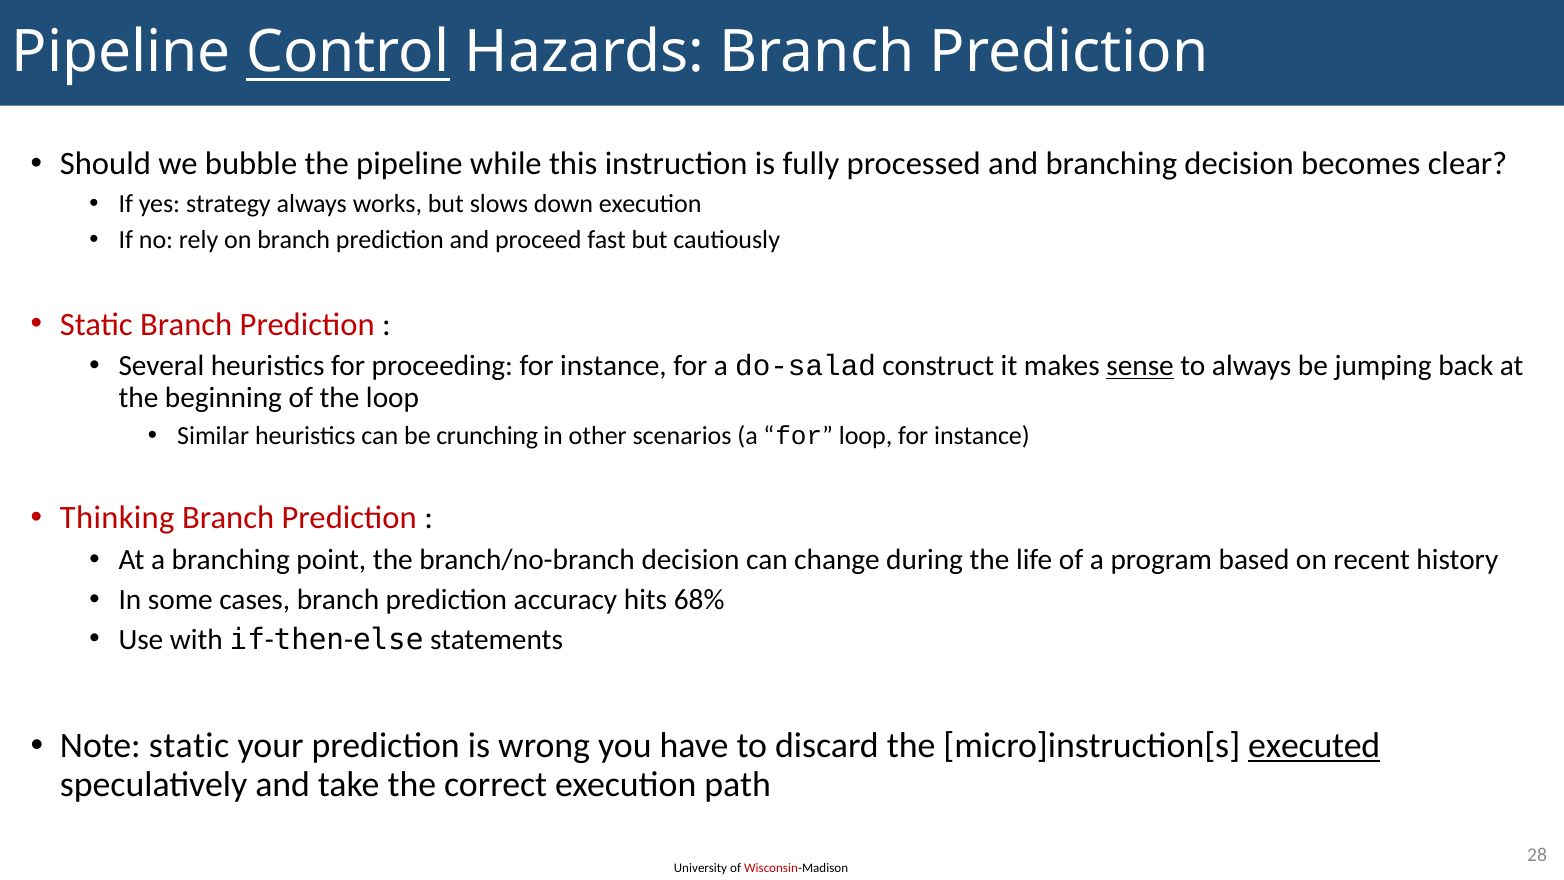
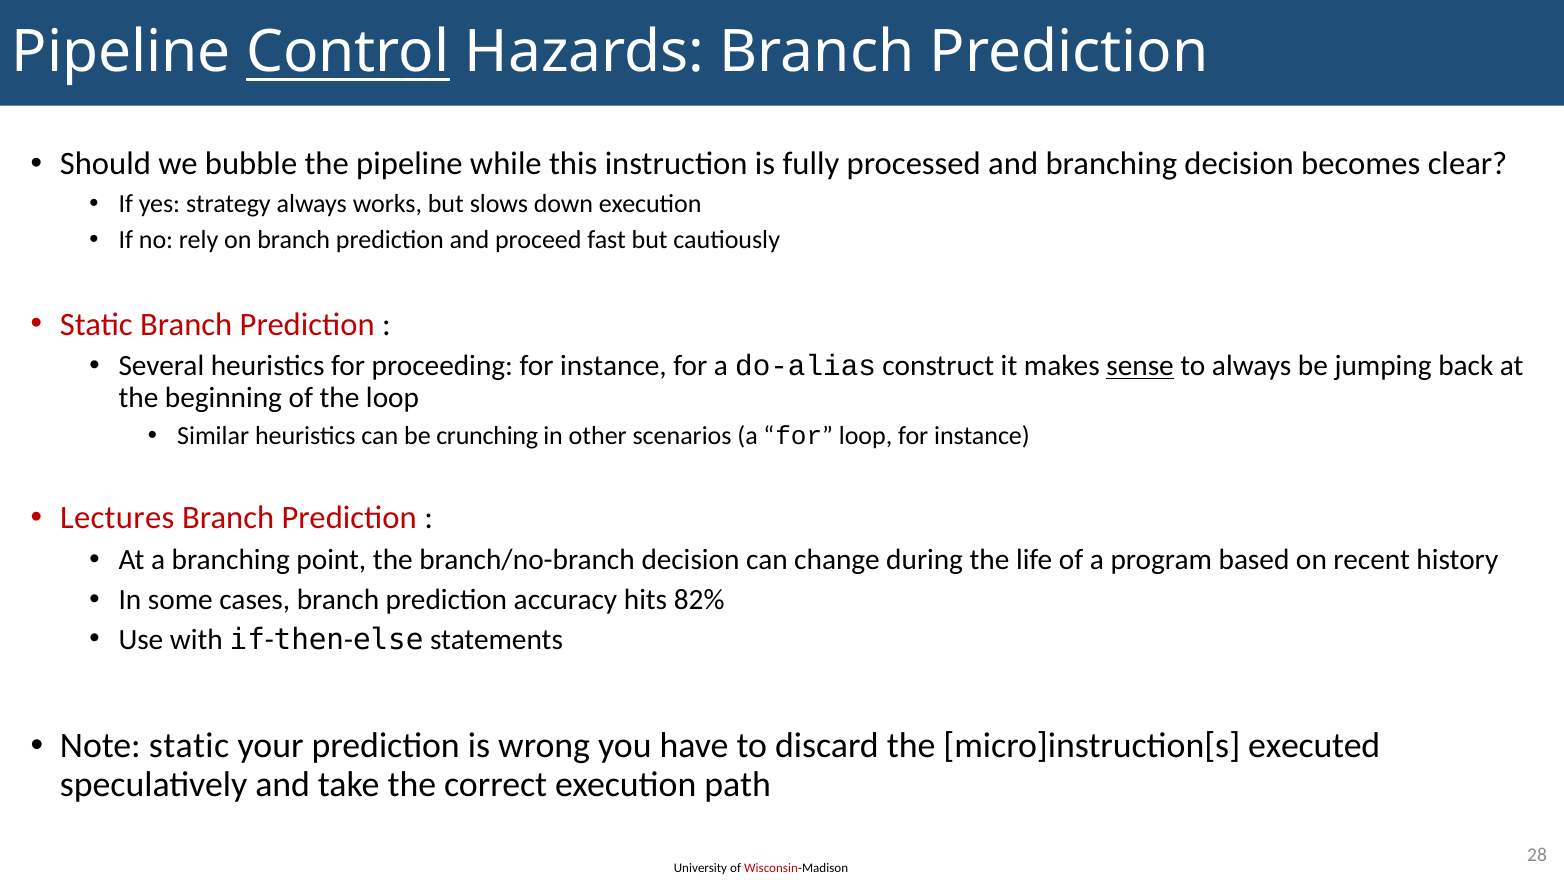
do-salad: do-salad -> do-alias
Thinking: Thinking -> Lectures
68%: 68% -> 82%
executed underline: present -> none
